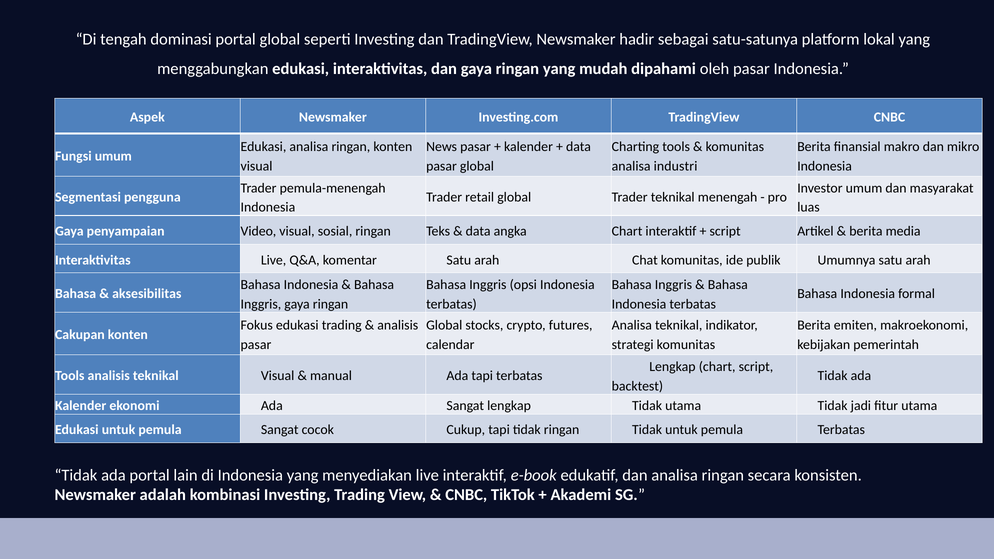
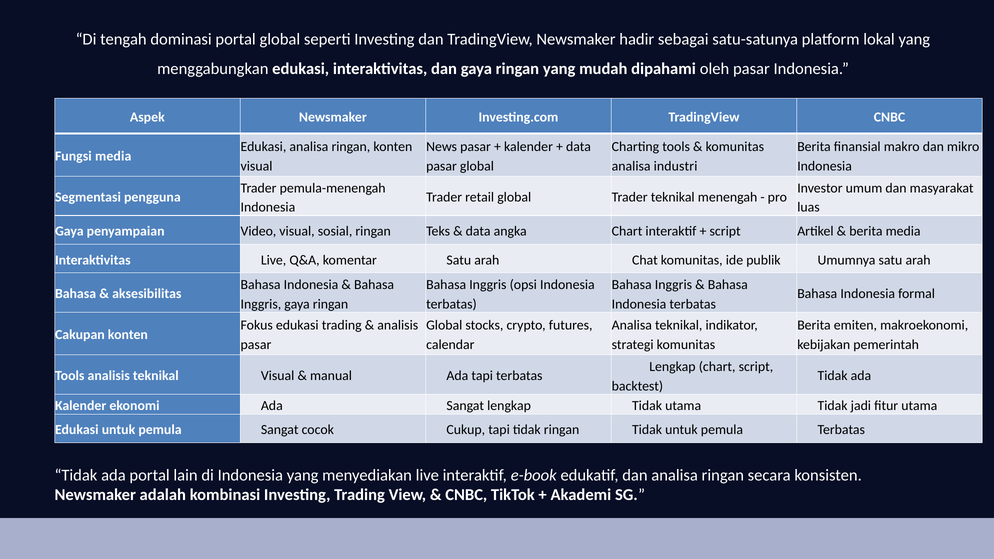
Fungsi umum: umum -> media
